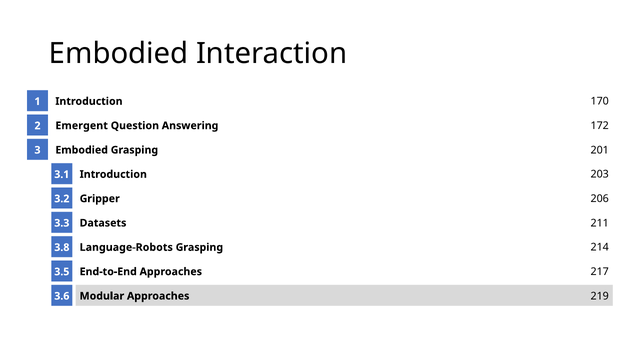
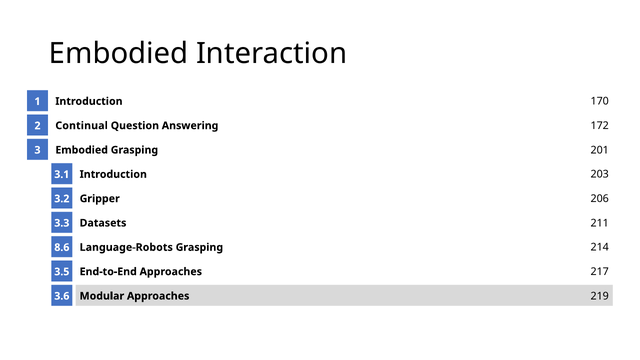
Emergent: Emergent -> Continual
3.8: 3.8 -> 8.6
